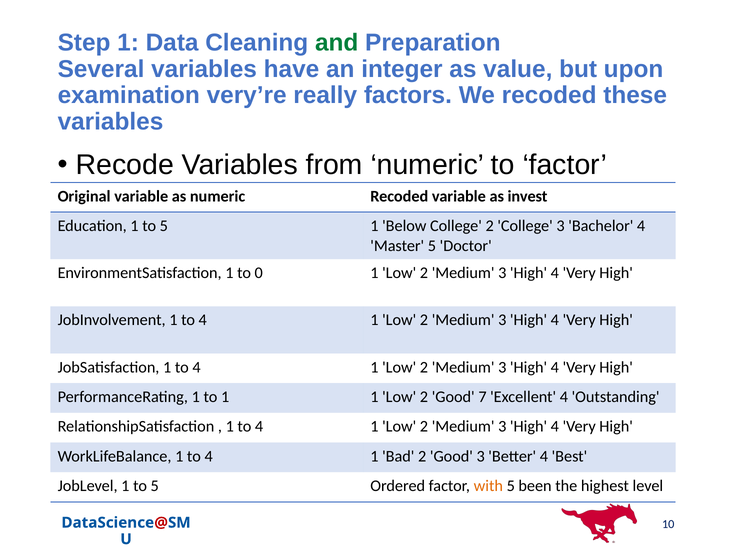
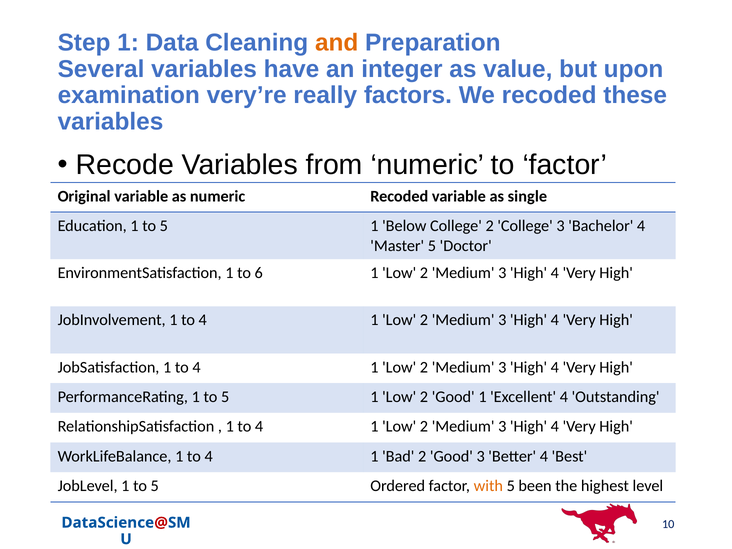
and colour: green -> orange
invest: invest -> single
0: 0 -> 6
PerformanceRating 1 to 1: 1 -> 5
Good 7: 7 -> 1
